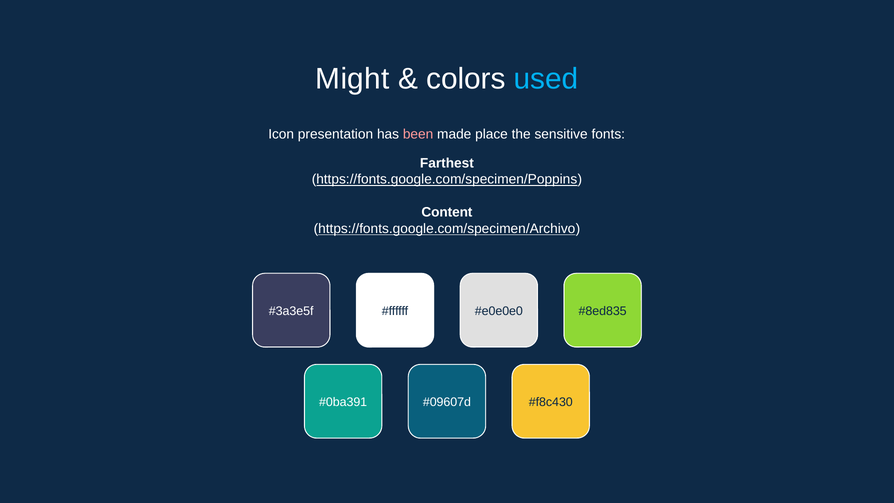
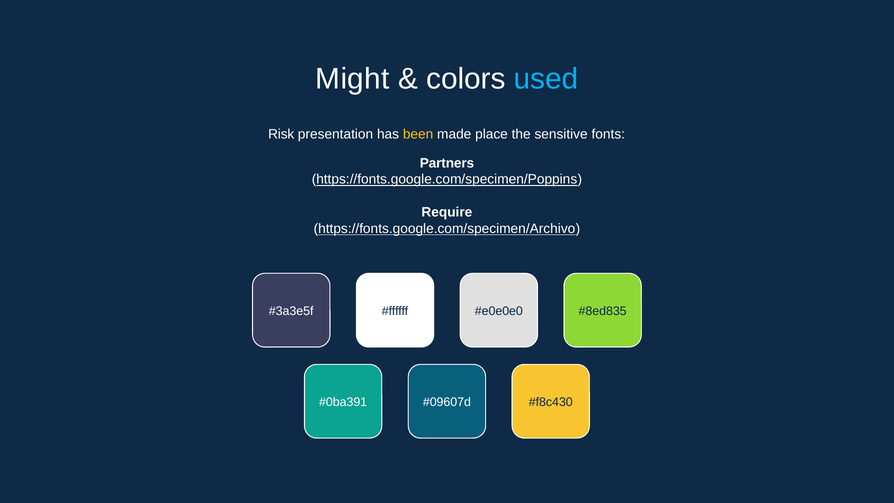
Icon: Icon -> Risk
been colour: pink -> yellow
Farthest: Farthest -> Partners
Content: Content -> Require
